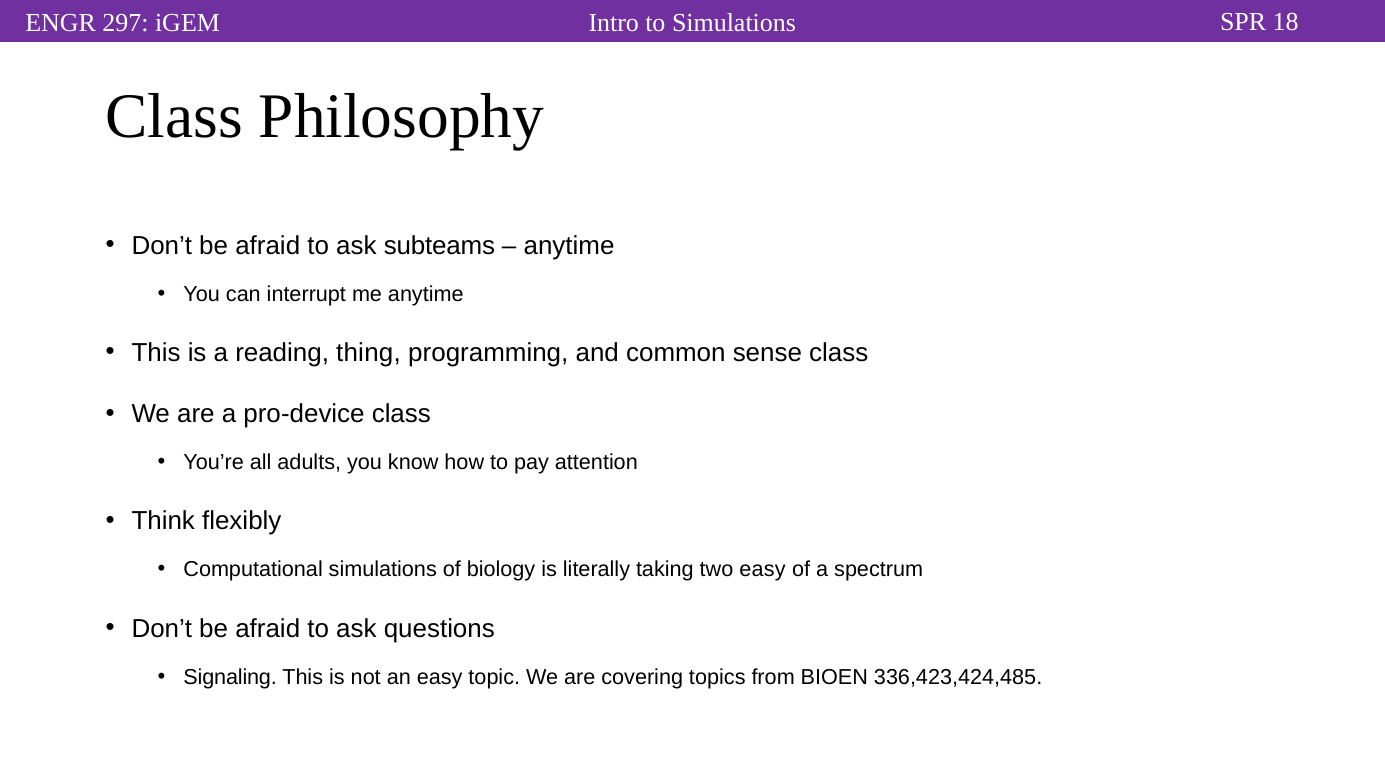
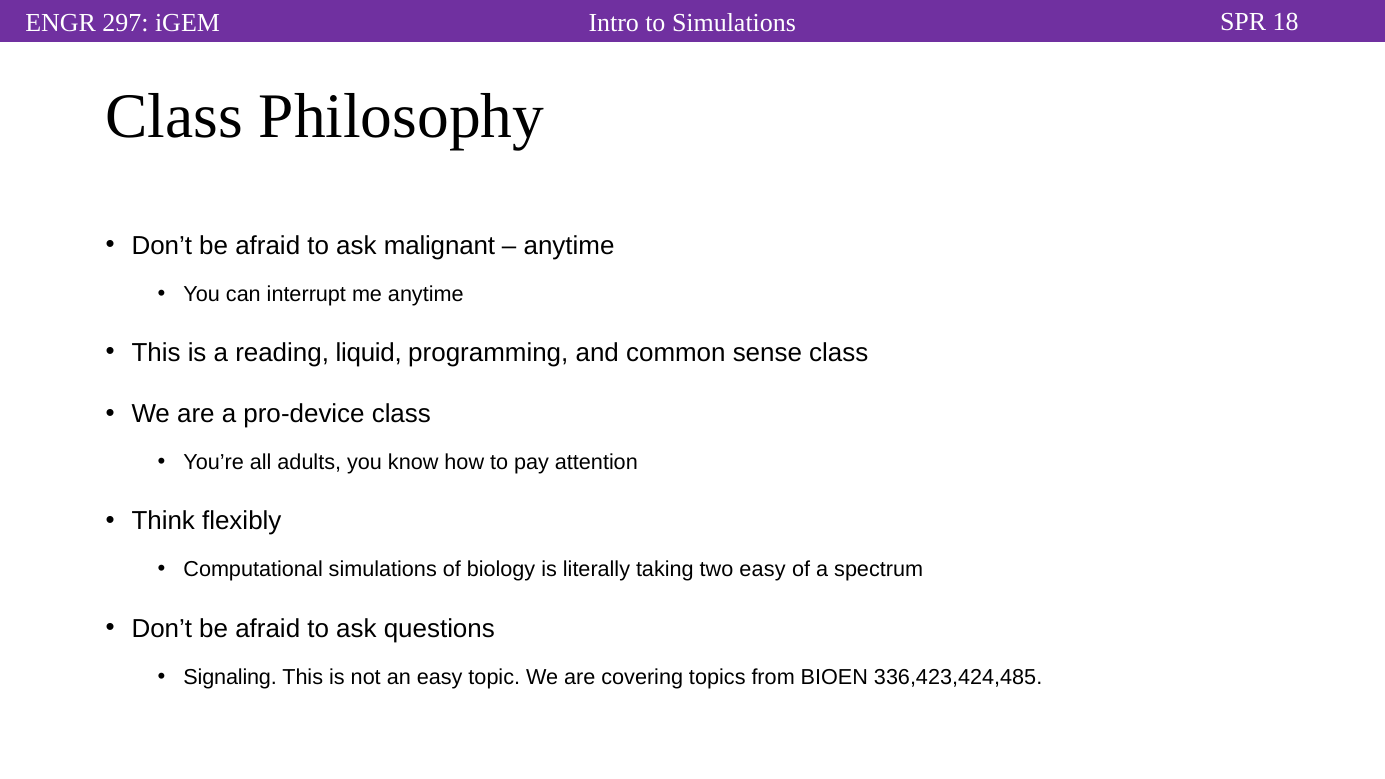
subteams: subteams -> malignant
thing: thing -> liquid
